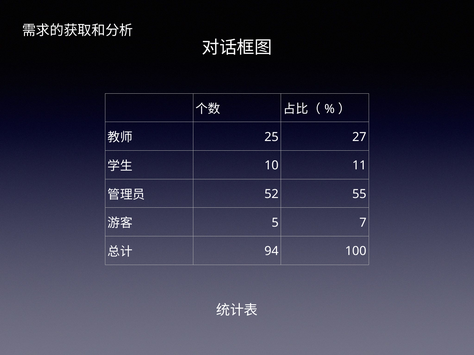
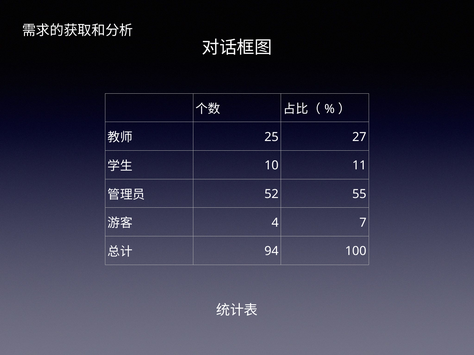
5: 5 -> 4
